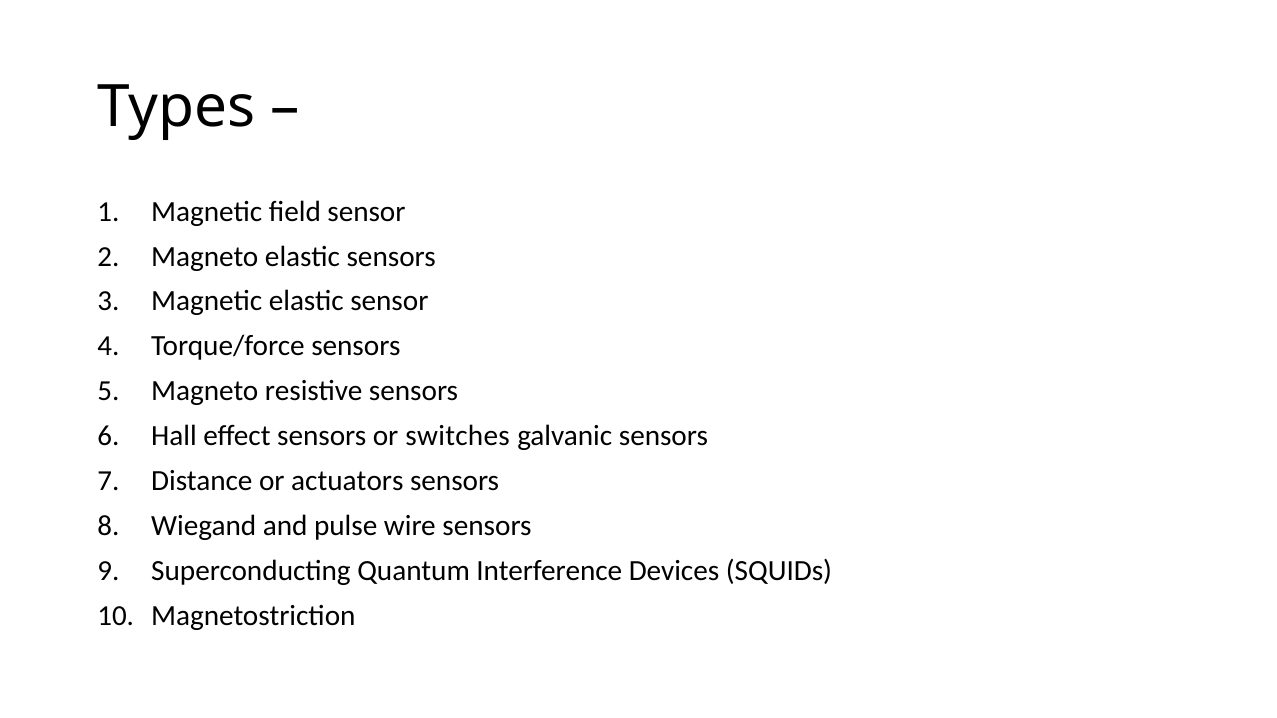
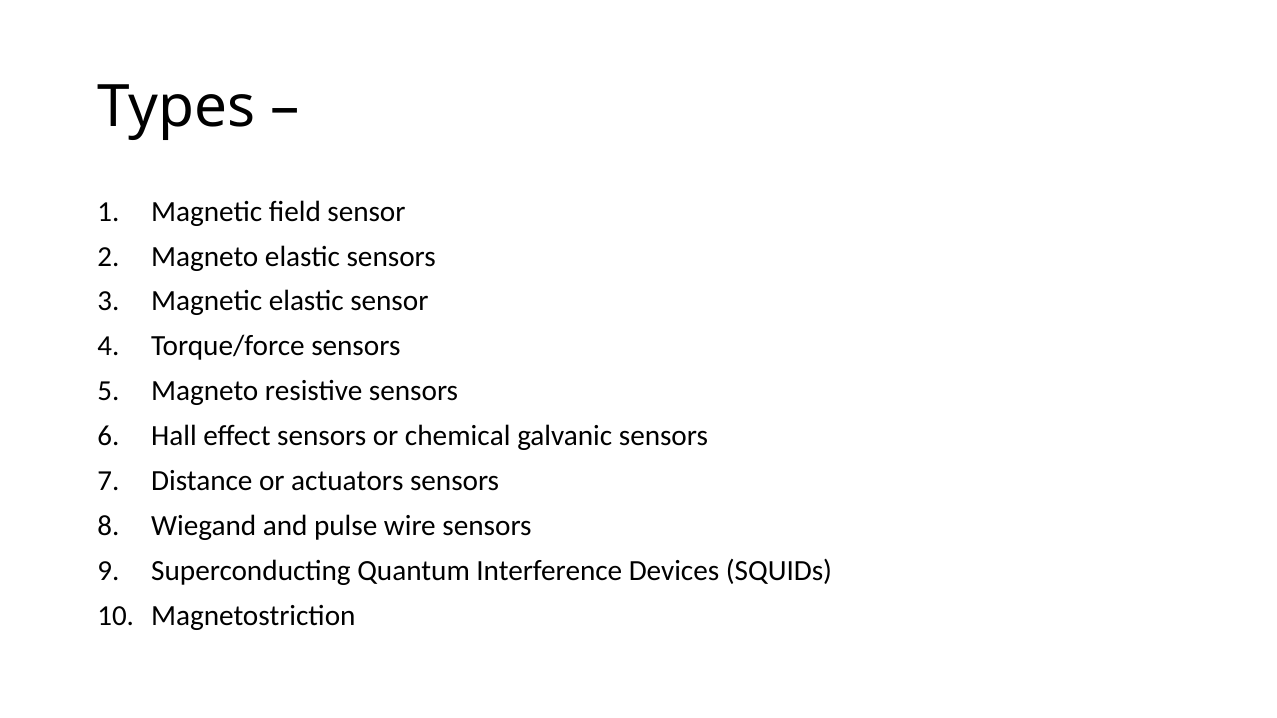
switches: switches -> chemical
